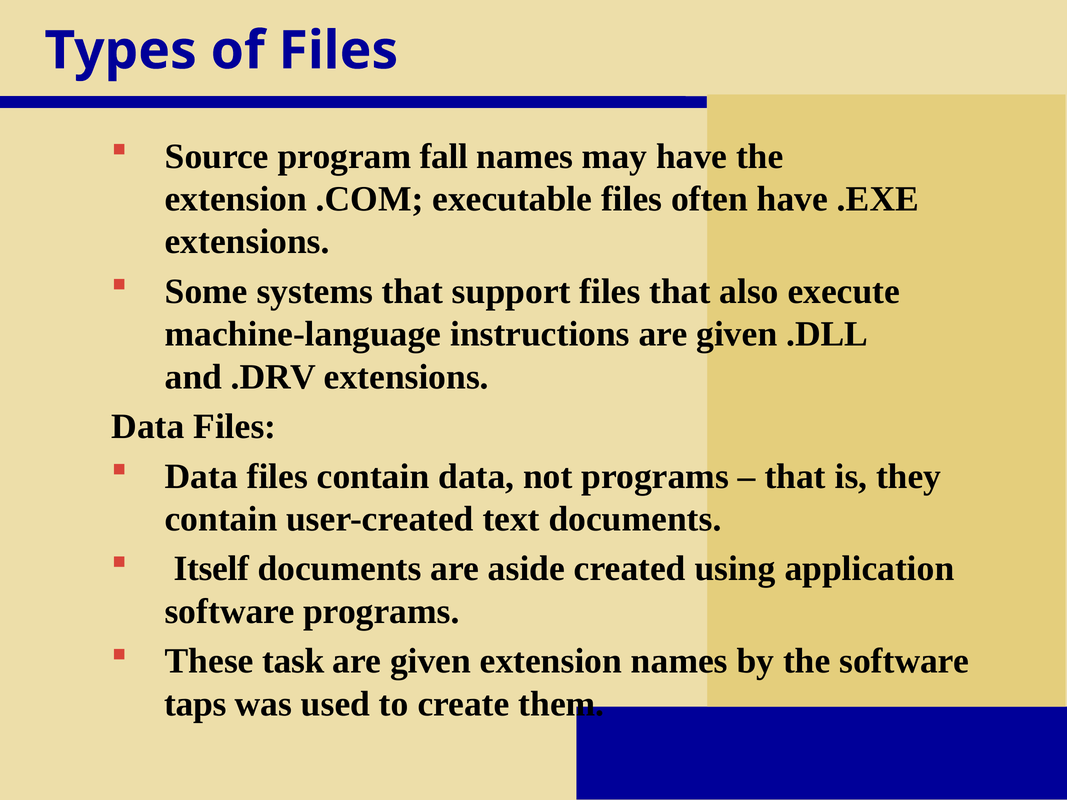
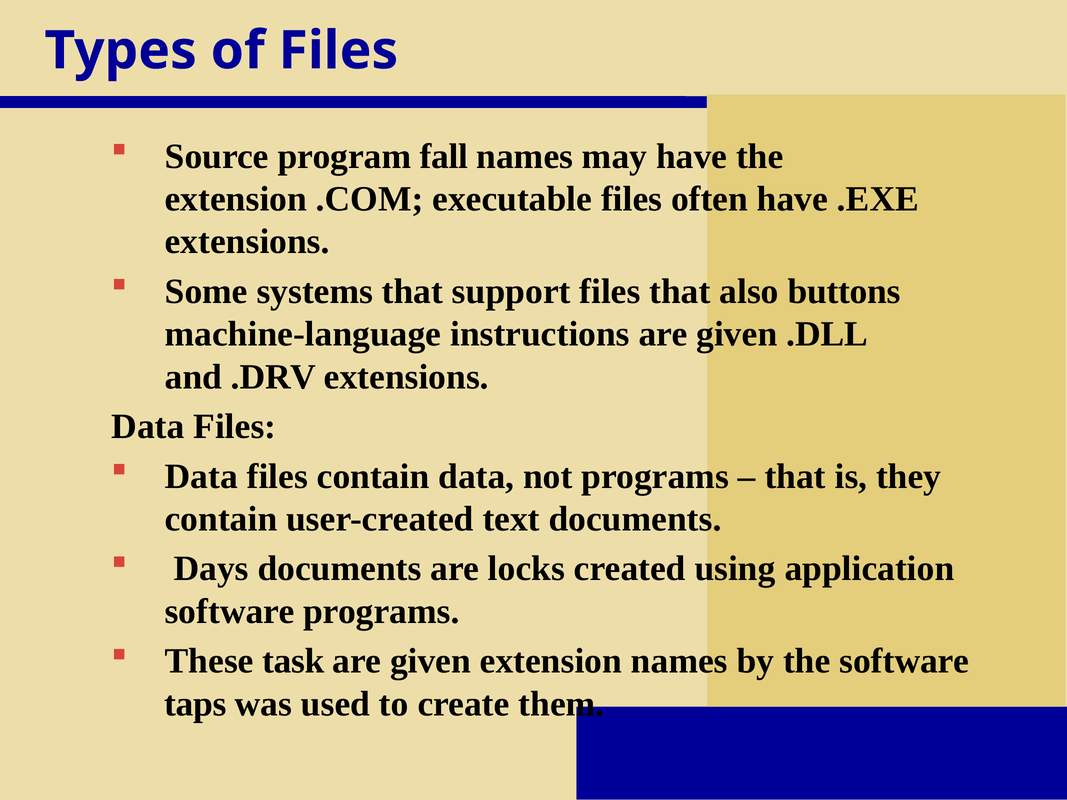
execute: execute -> buttons
Itself: Itself -> Days
aside: aside -> locks
